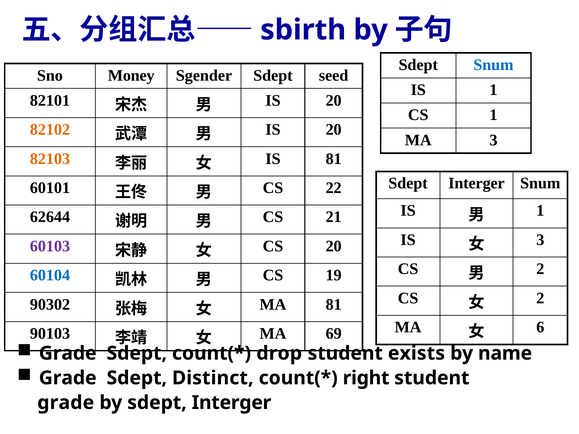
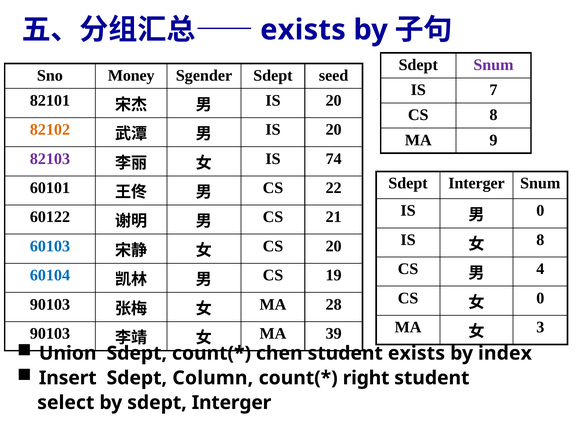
sbirth at (303, 30): sbirth -> exists
Snum at (493, 65) colour: blue -> purple
IS 1: 1 -> 7
CS 1: 1 -> 8
MA 3: 3 -> 9
82103 colour: orange -> purple
IS 81: 81 -> 74
1 at (540, 211): 1 -> 0
62644: 62644 -> 60122
3 at (540, 240): 3 -> 8
60103 colour: purple -> blue
2 at (540, 269): 2 -> 4
2 at (540, 298): 2 -> 0
90302 at (50, 305): 90302 -> 90103
MA 81: 81 -> 28
6: 6 -> 3
69: 69 -> 39
Grade at (68, 353): Grade -> Union
drop: drop -> chen
name: name -> index
Grade at (68, 378): Grade -> Insert
Distinct: Distinct -> Column
grade at (66, 403): grade -> select
